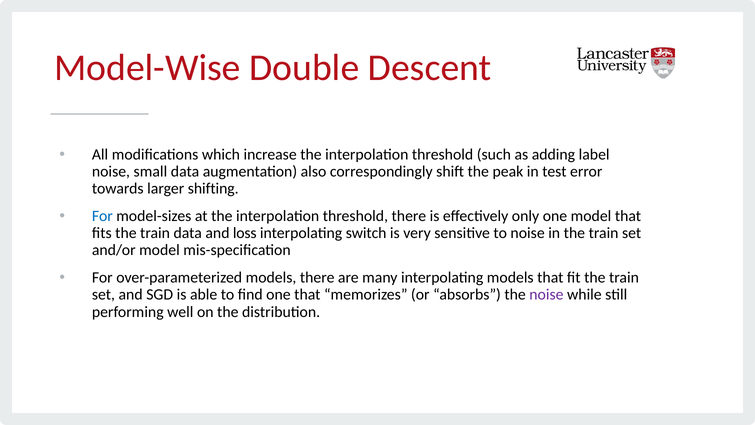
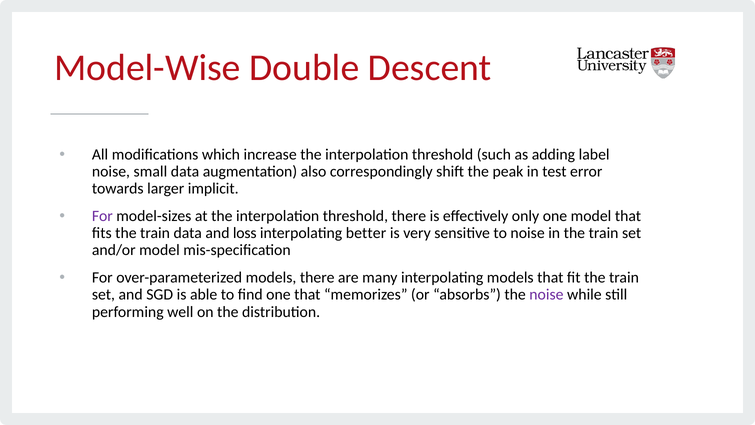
shifting: shifting -> implicit
For at (102, 216) colour: blue -> purple
switch: switch -> better
